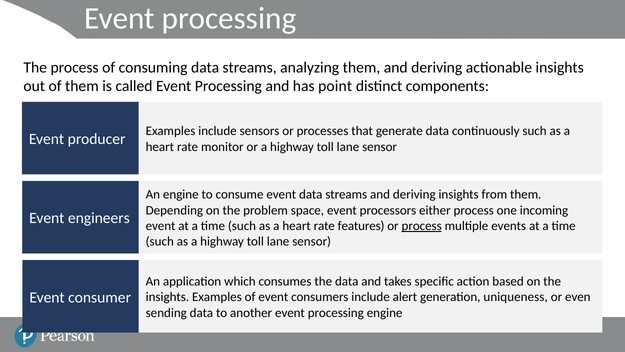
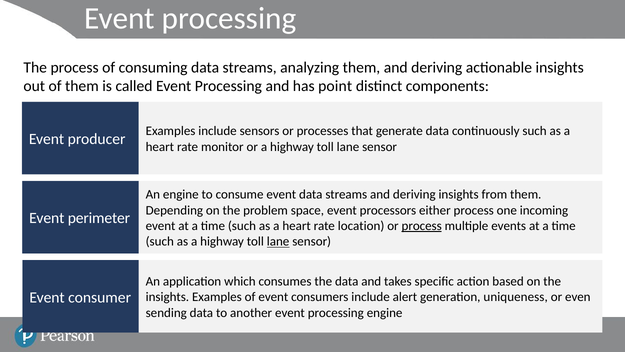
engineers: engineers -> perimeter
features: features -> location
lane at (278, 241) underline: none -> present
